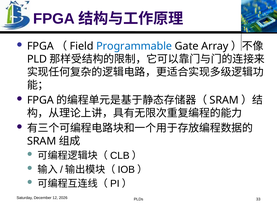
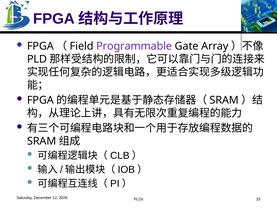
Programmable colour: blue -> purple
